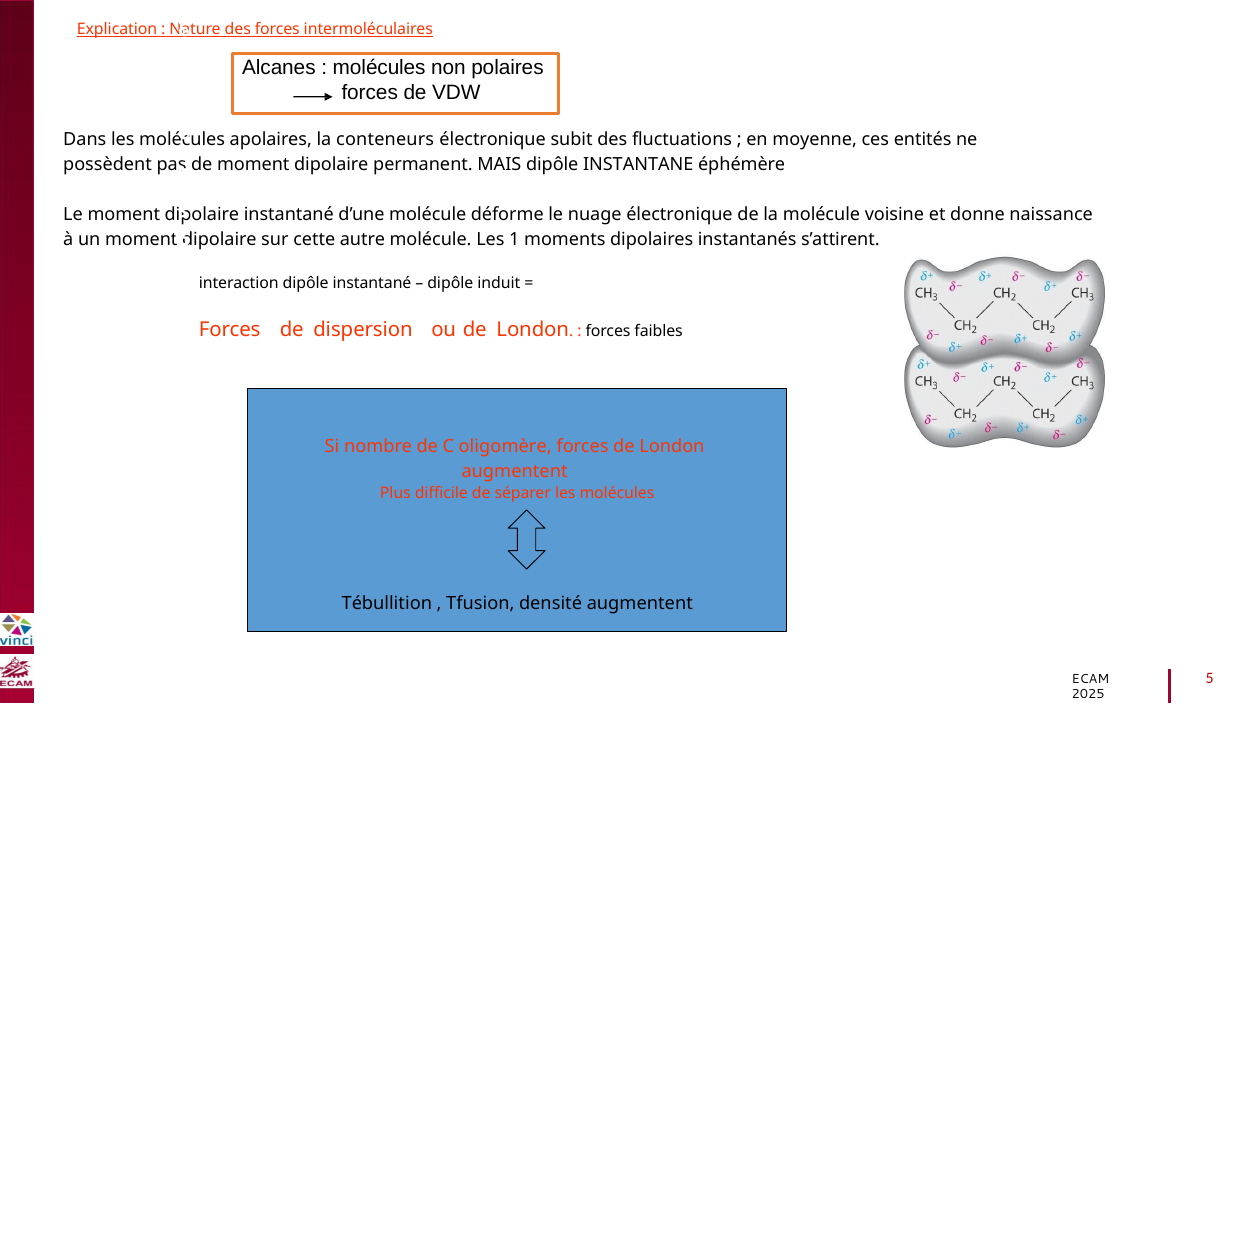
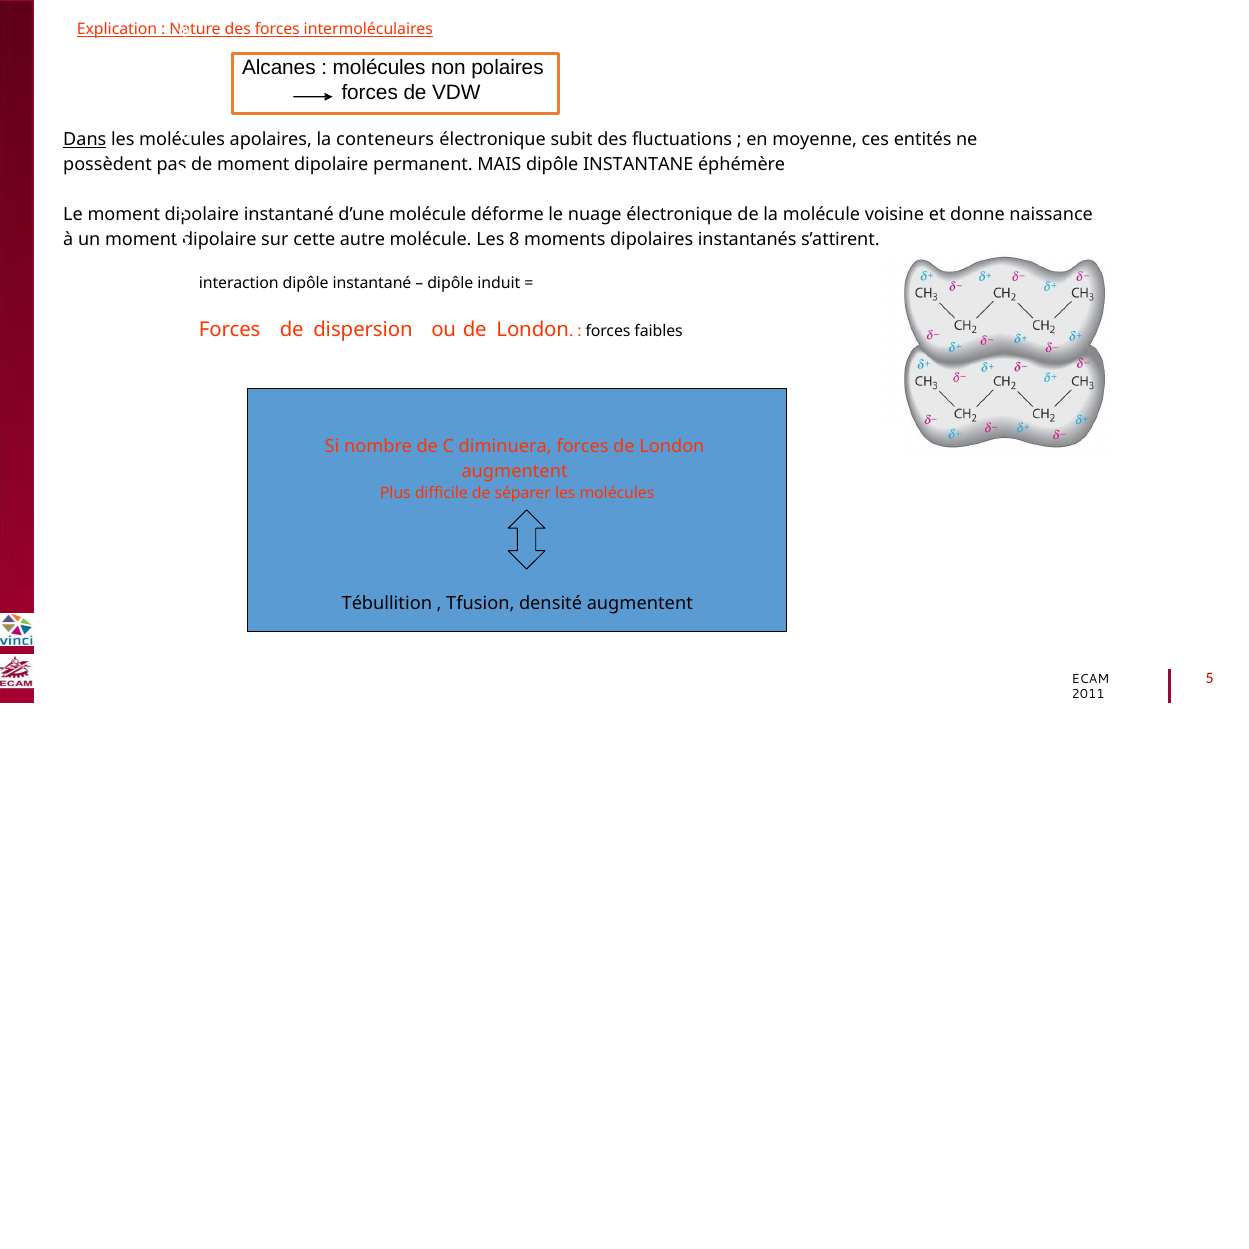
Dans underline: none -> present
1: 1 -> 8
oligomère: oligomère -> diminuera
2025: 2025 -> 2011
